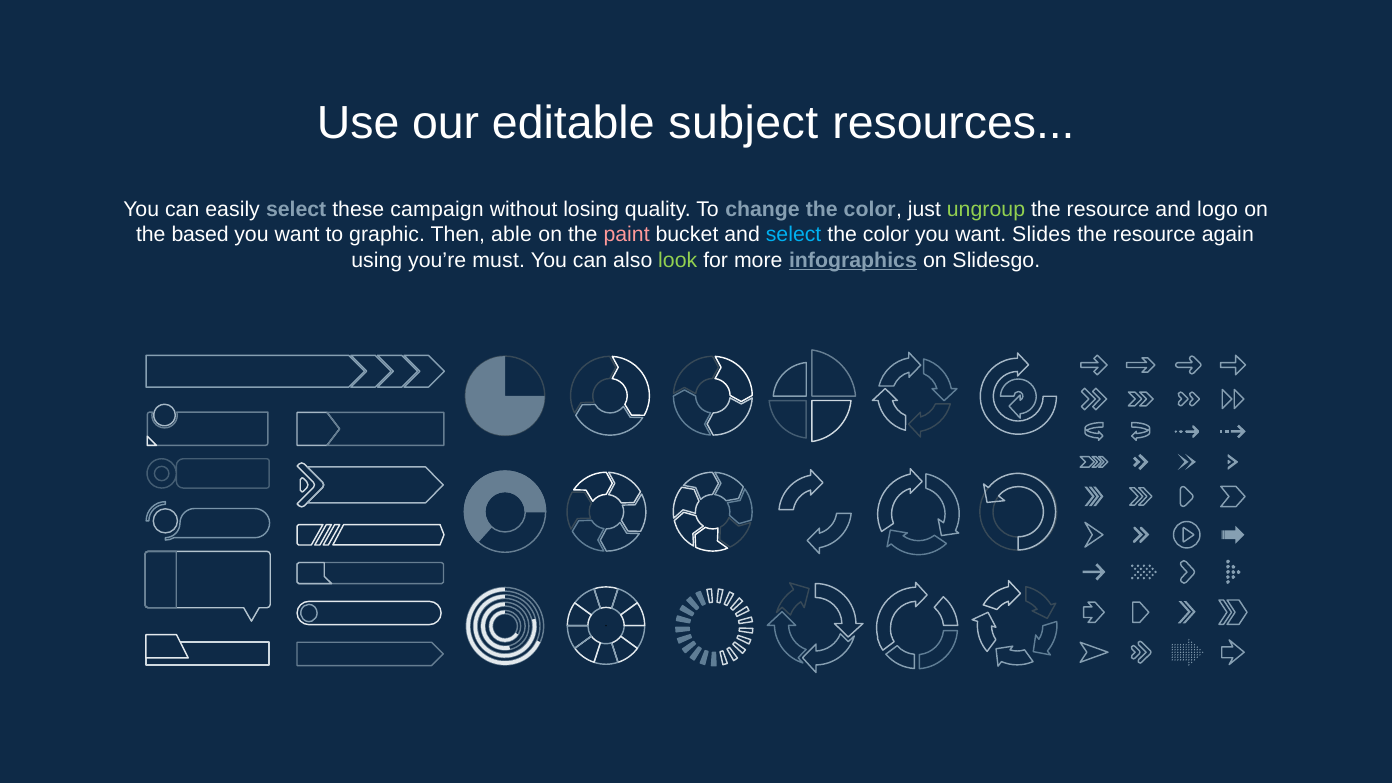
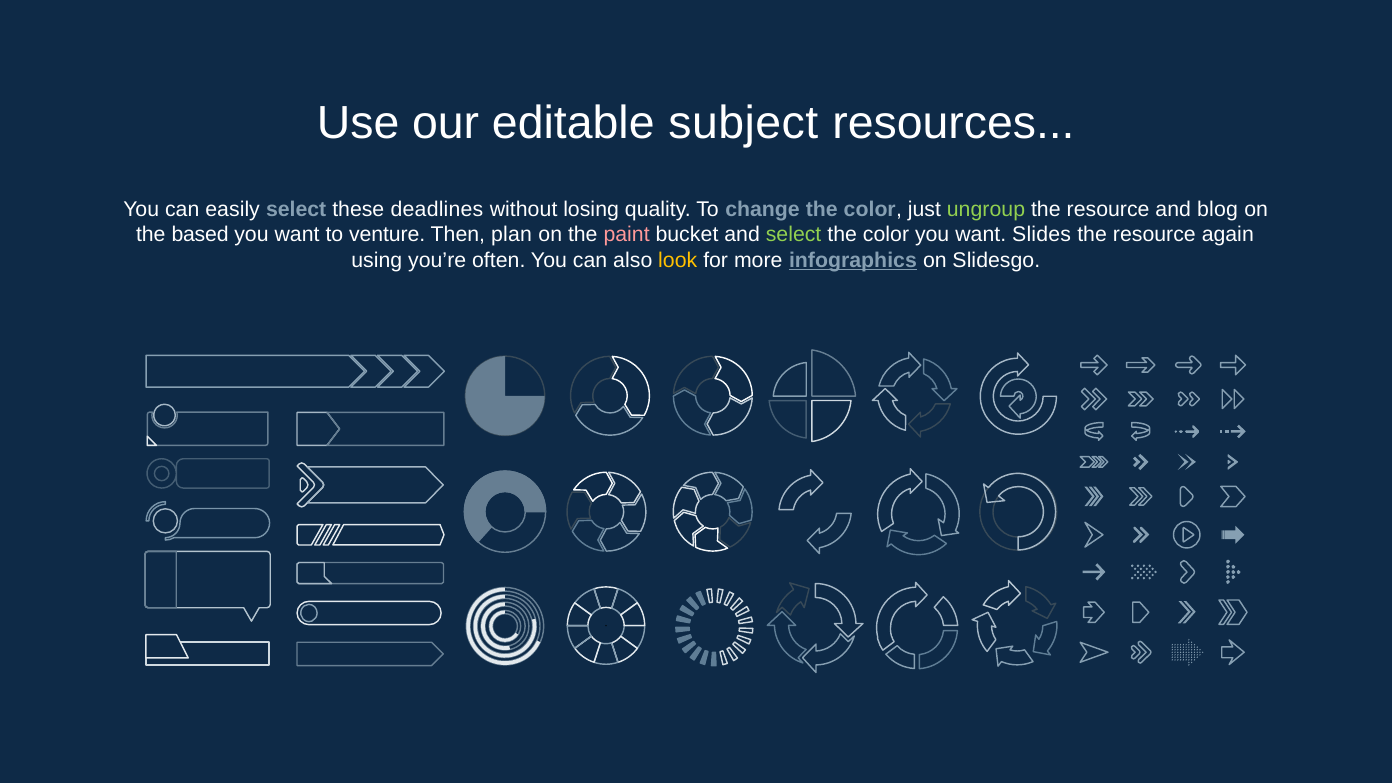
campaign: campaign -> deadlines
logo: logo -> blog
graphic: graphic -> venture
able: able -> plan
select at (794, 235) colour: light blue -> light green
must: must -> often
look colour: light green -> yellow
